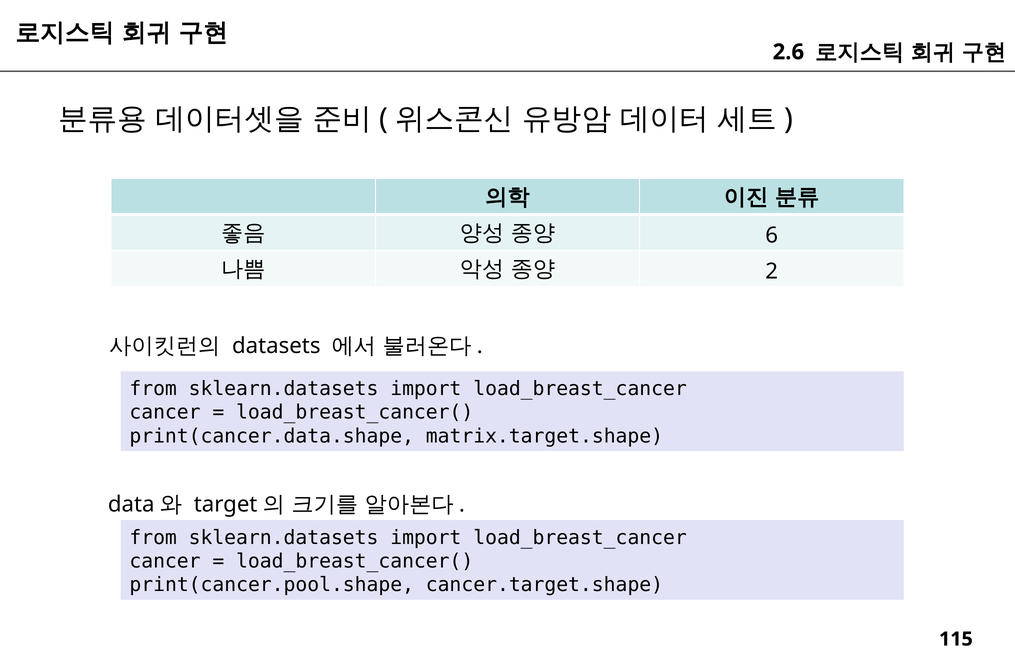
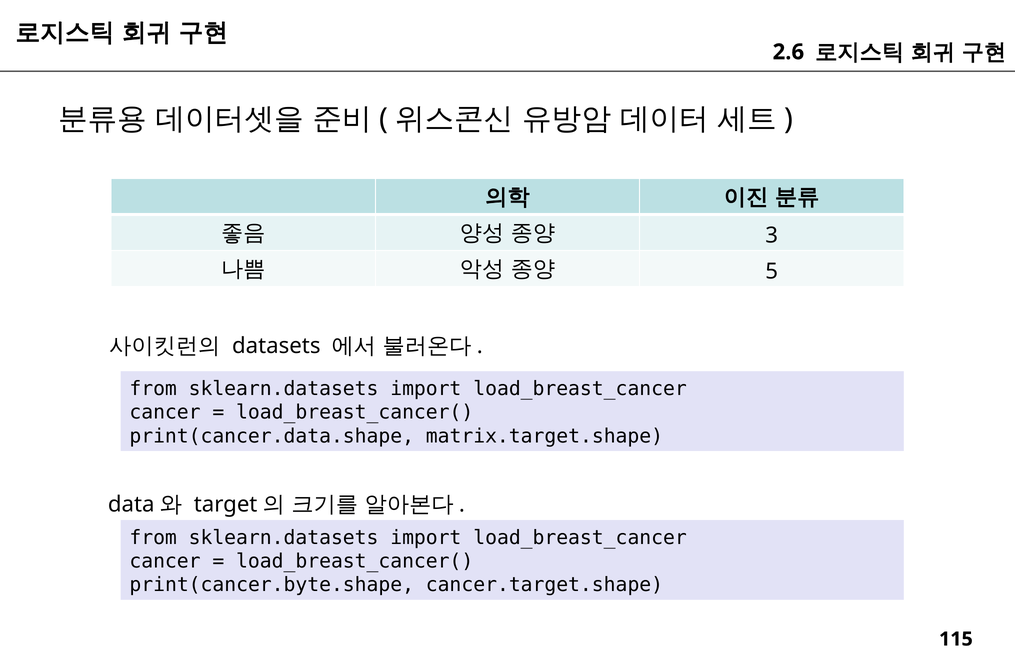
6: 6 -> 3
2: 2 -> 5
print(cancer.pool.shape: print(cancer.pool.shape -> print(cancer.byte.shape
